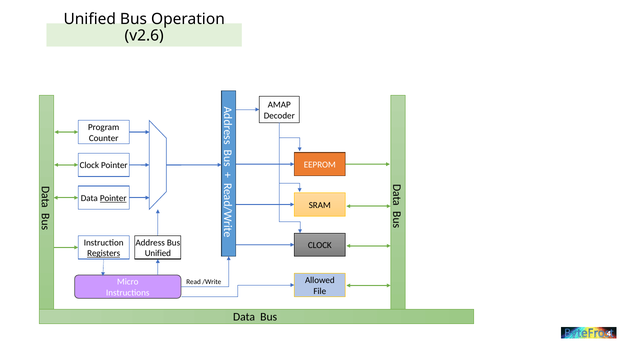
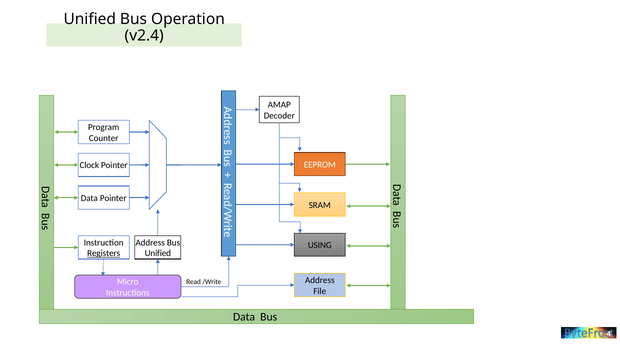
v2.6: v2.6 -> v2.4
Pointer at (113, 198) underline: present -> none
CLOCK at (320, 245): CLOCK -> USING
/Write Allowed: Allowed -> Address
